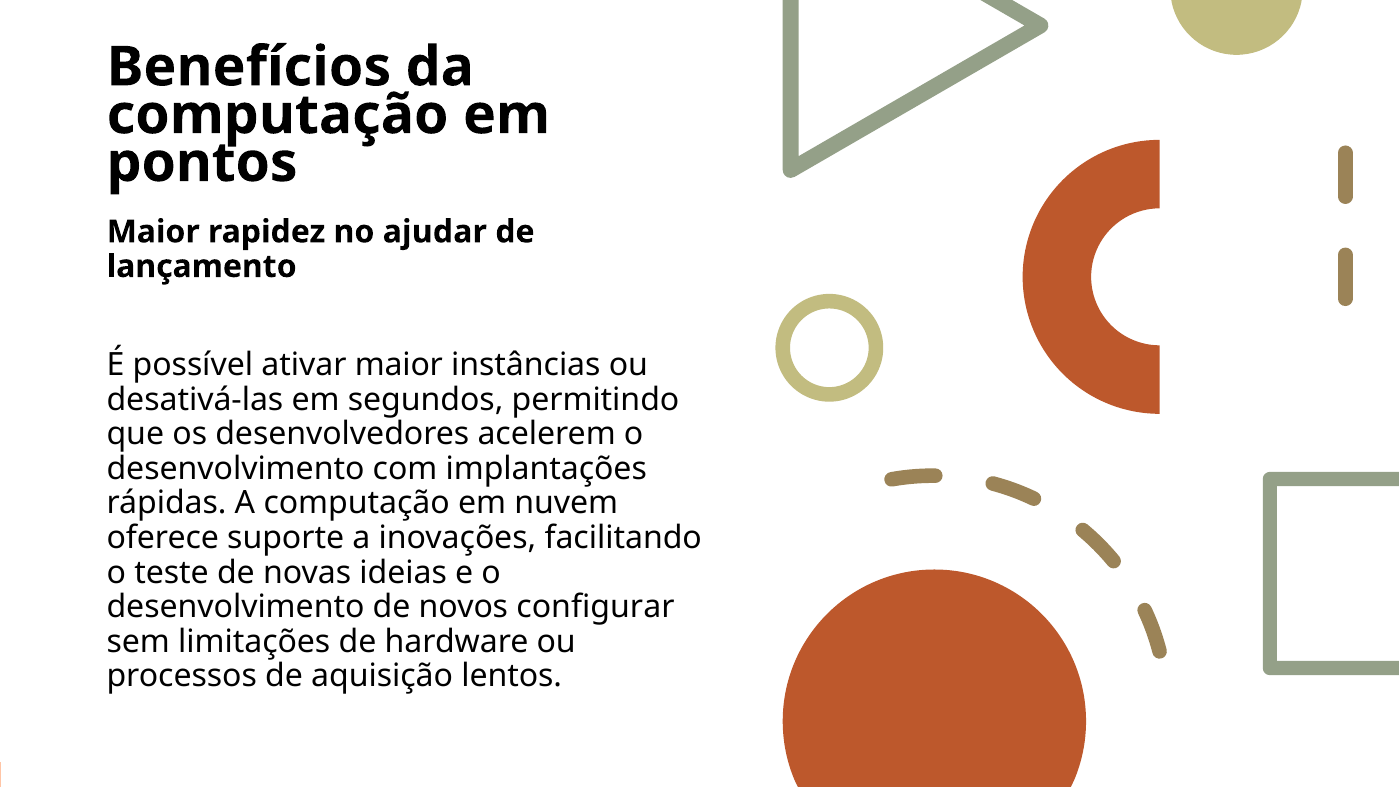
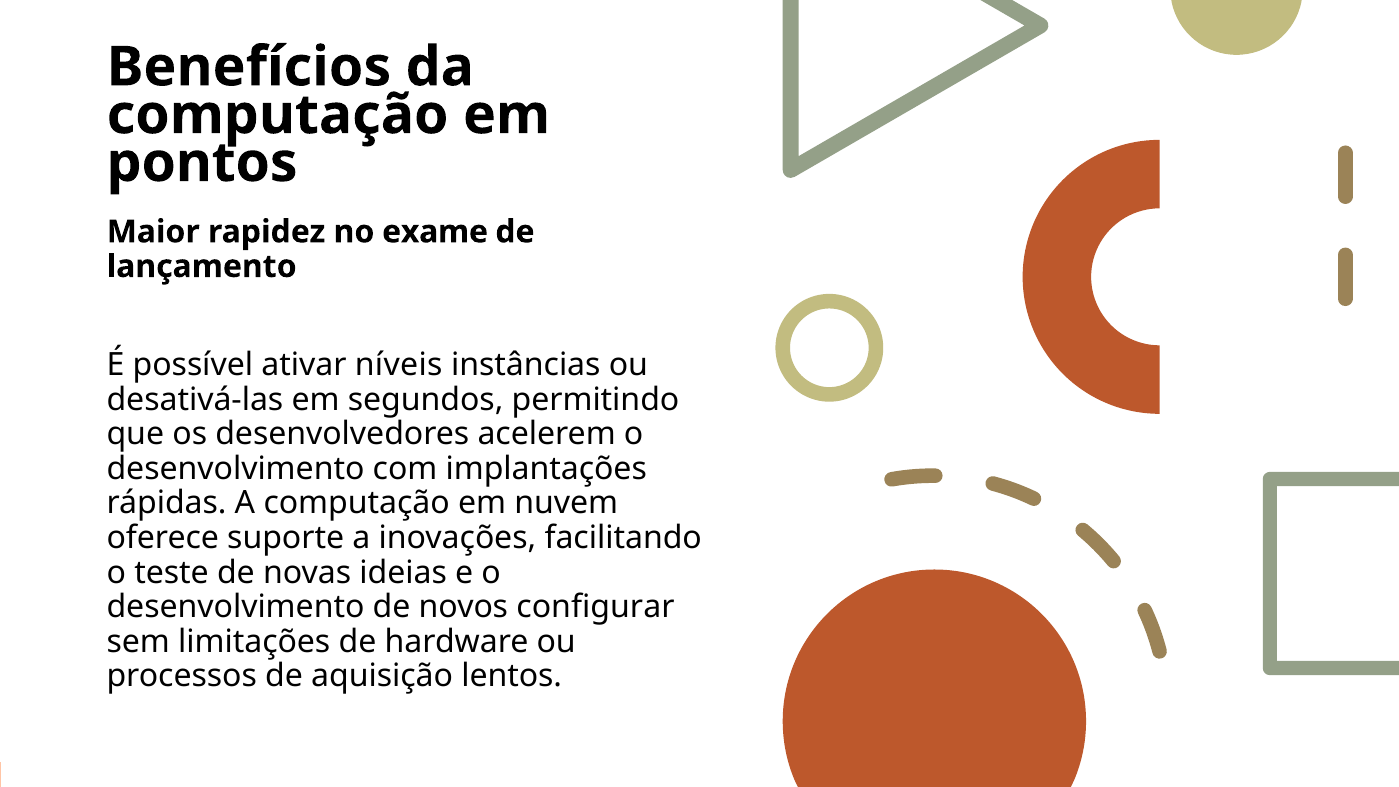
ajudar: ajudar -> exame
ativar maior: maior -> níveis
